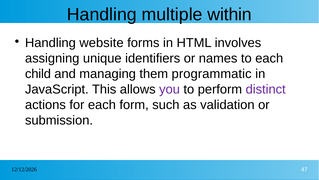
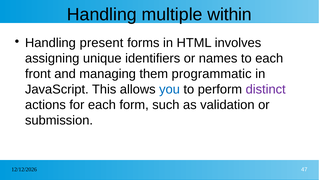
website: website -> present
child: child -> front
you colour: purple -> blue
